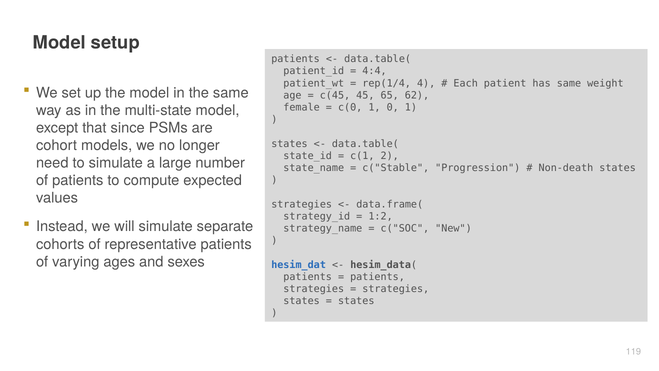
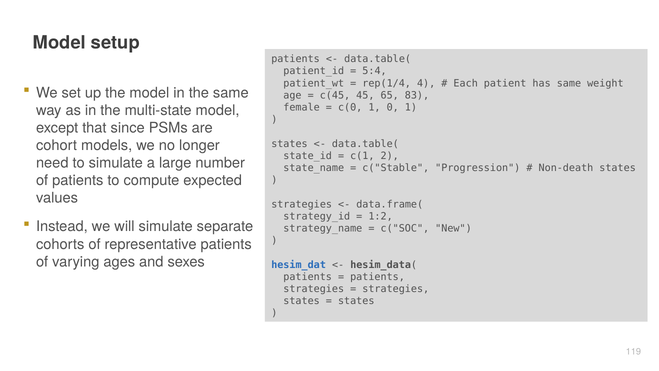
4:4: 4:4 -> 5:4
62: 62 -> 83
